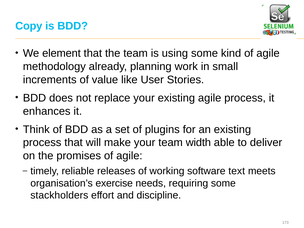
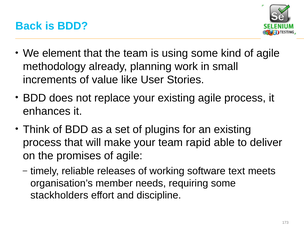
Copy: Copy -> Back
width: width -> rapid
exercise: exercise -> member
